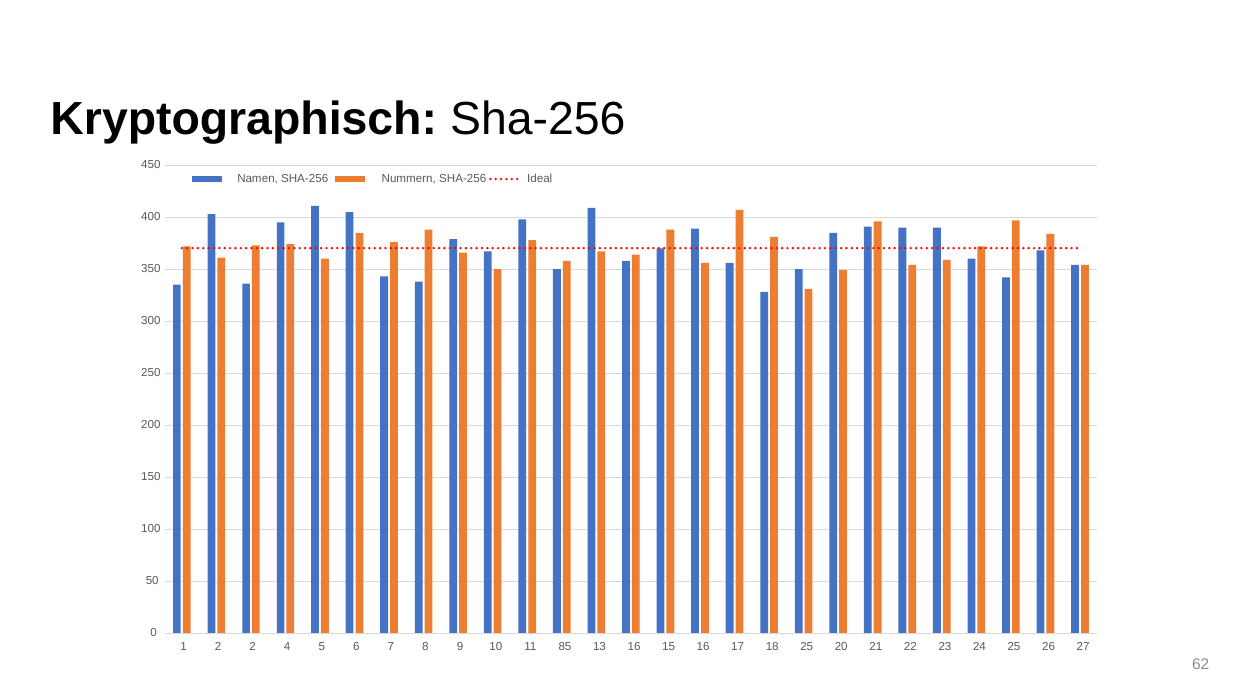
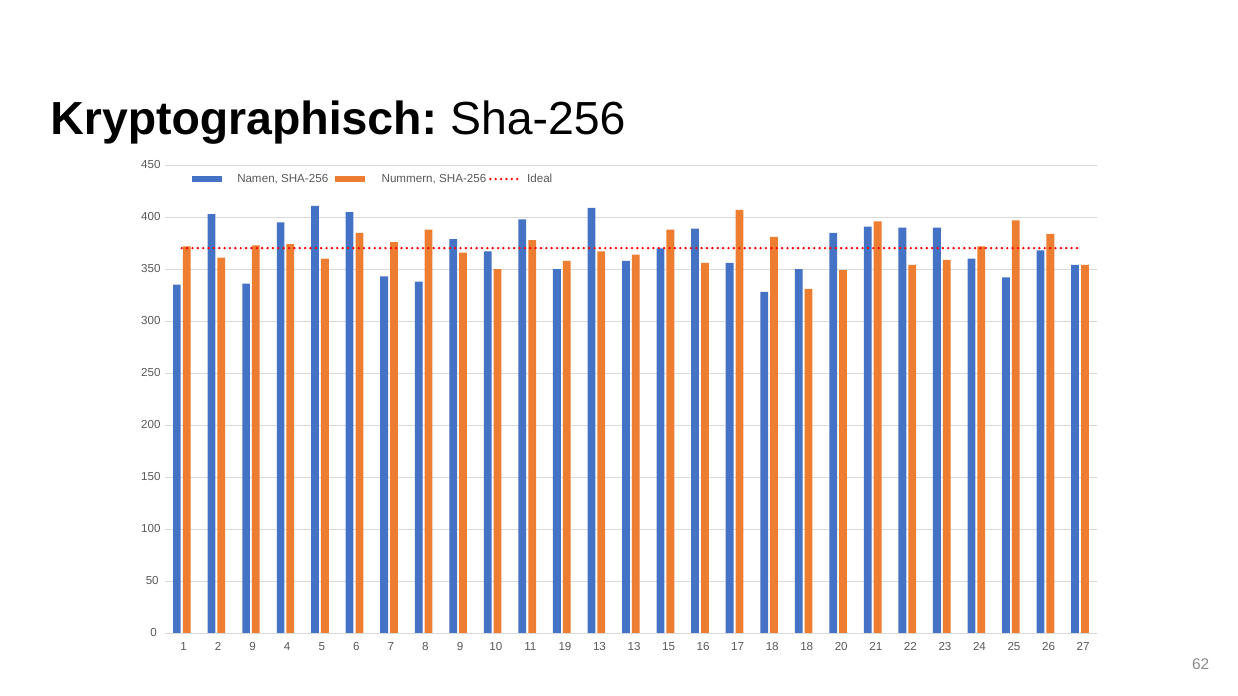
2 2: 2 -> 9
85: 85 -> 19
13 16: 16 -> 13
18 25: 25 -> 18
